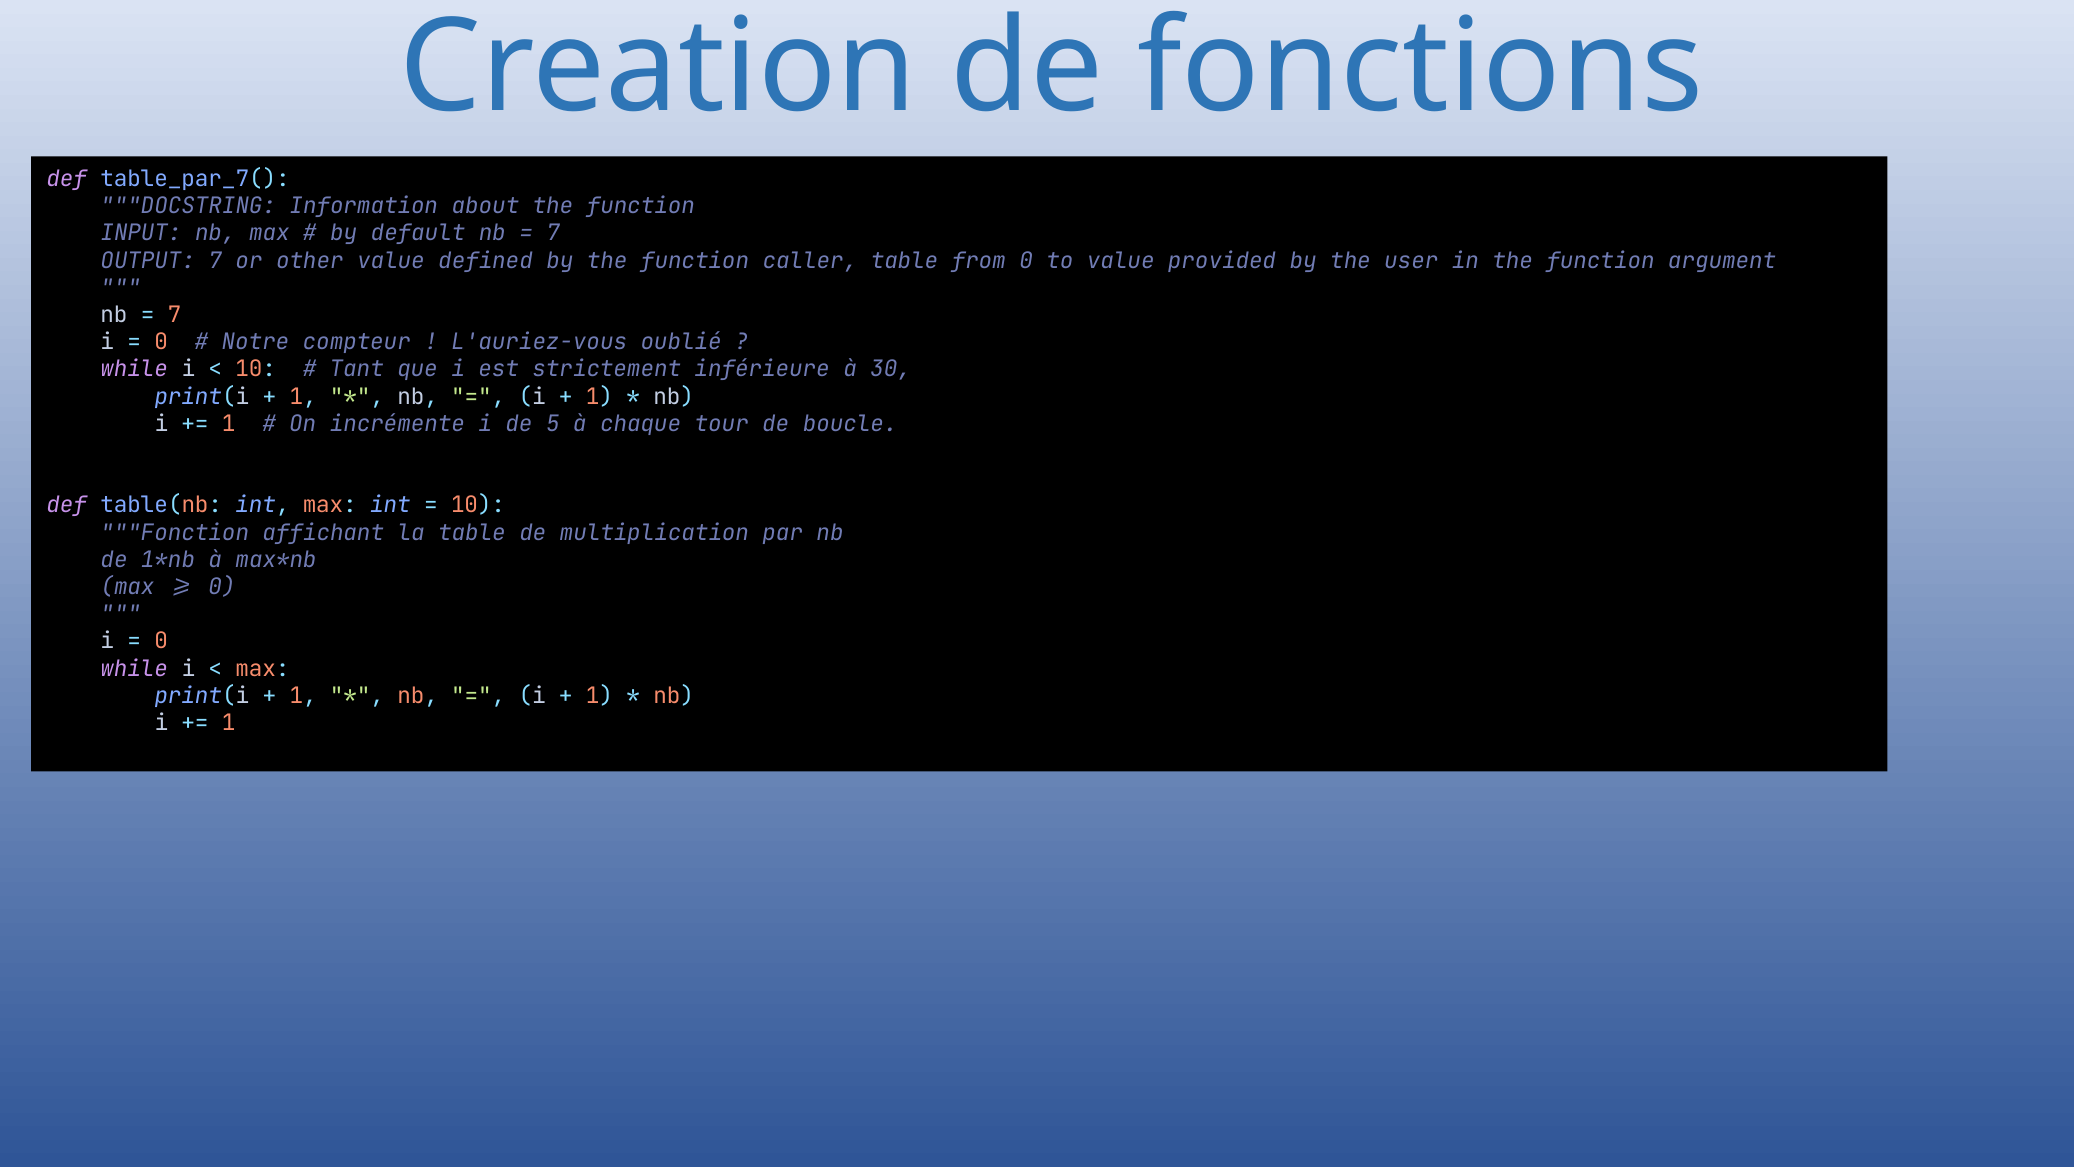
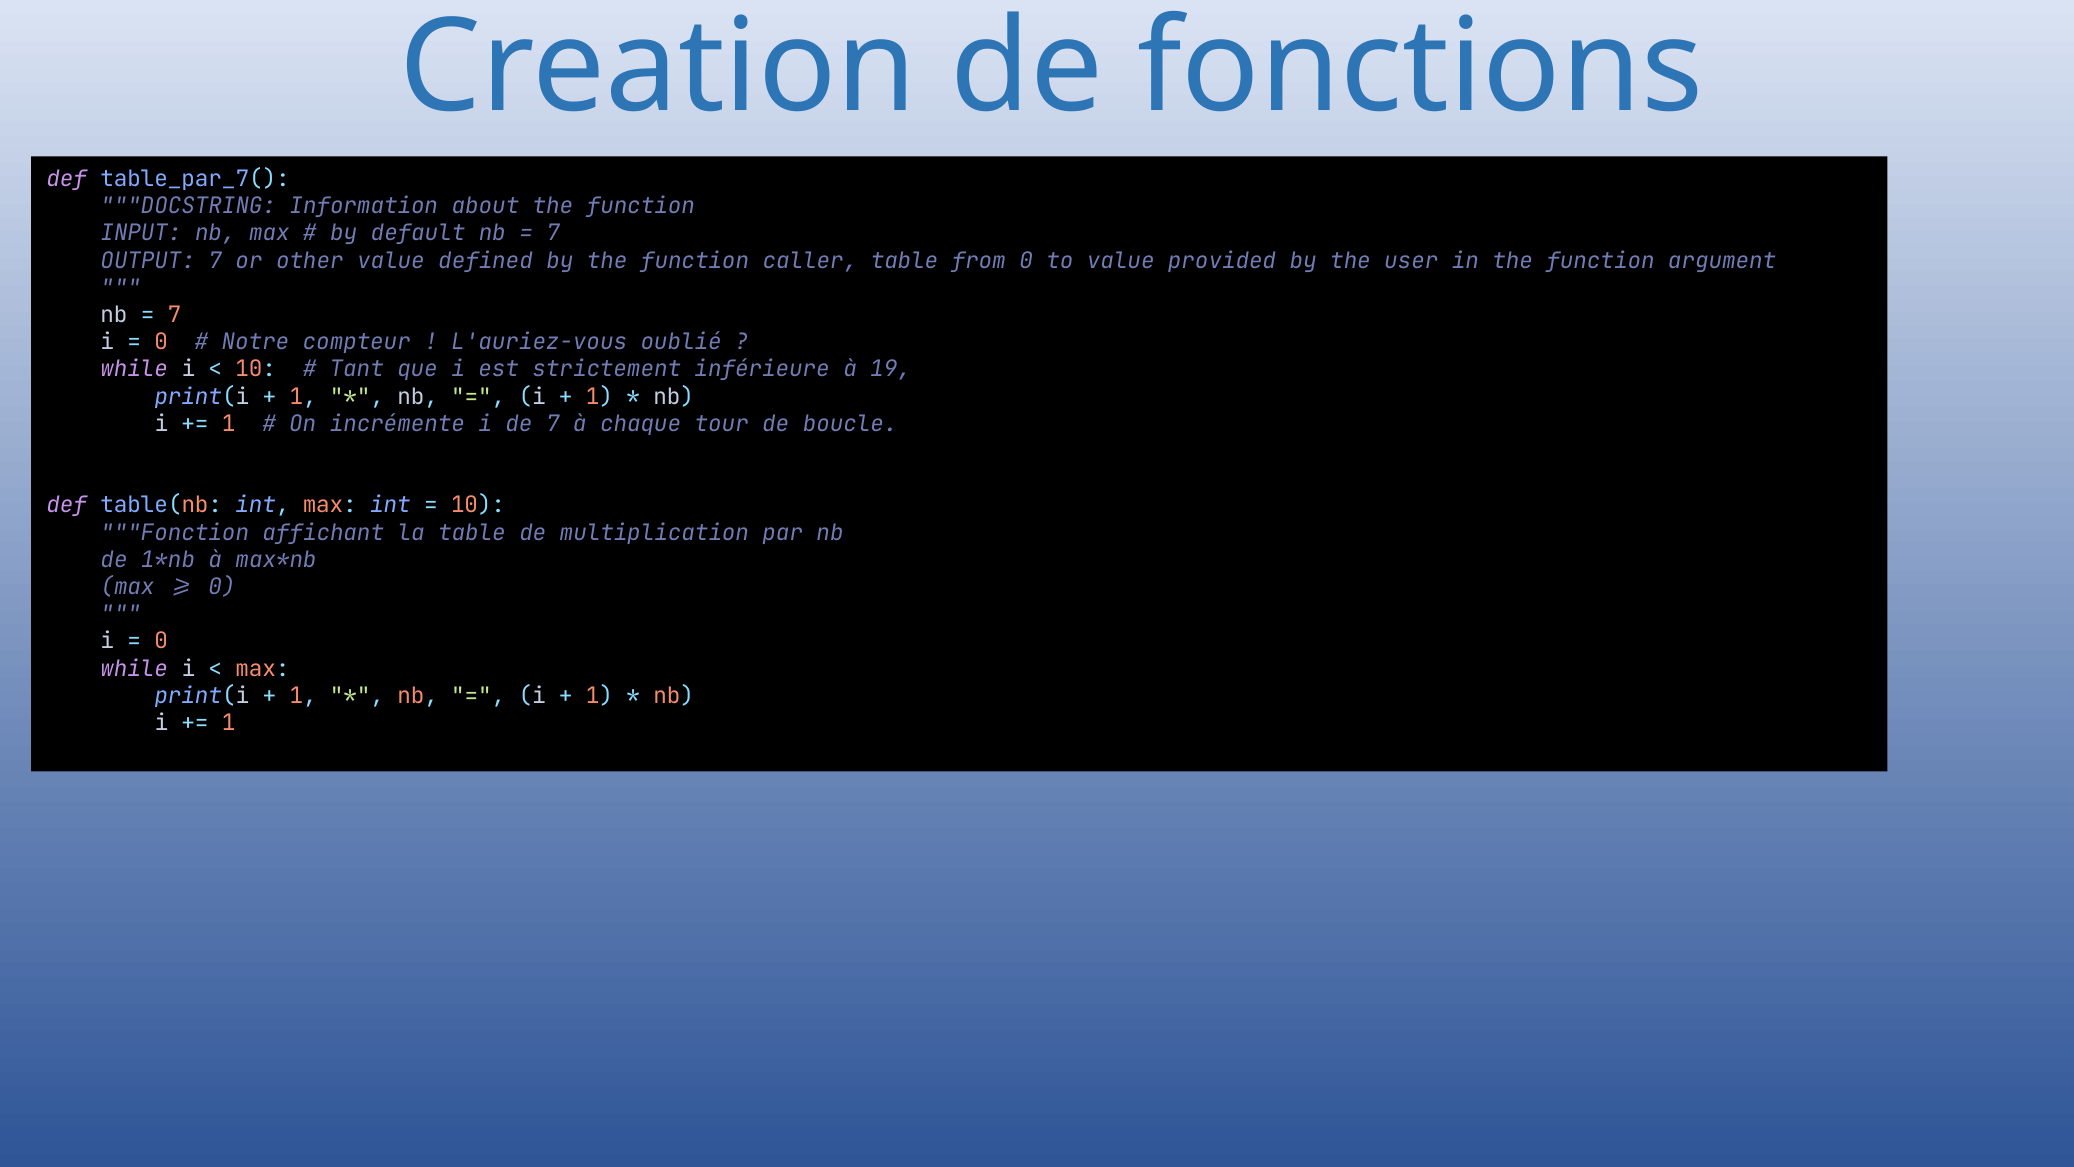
30: 30 -> 19
de 5: 5 -> 7
